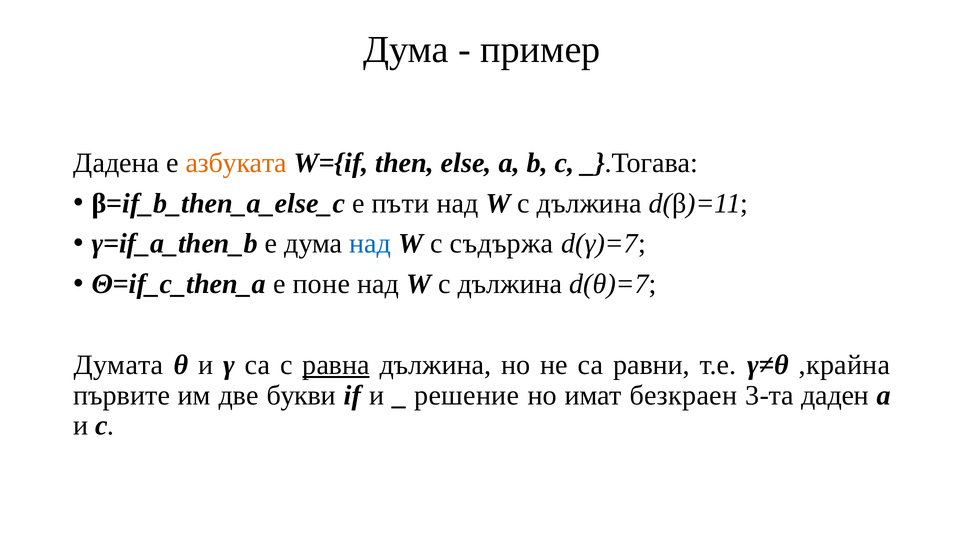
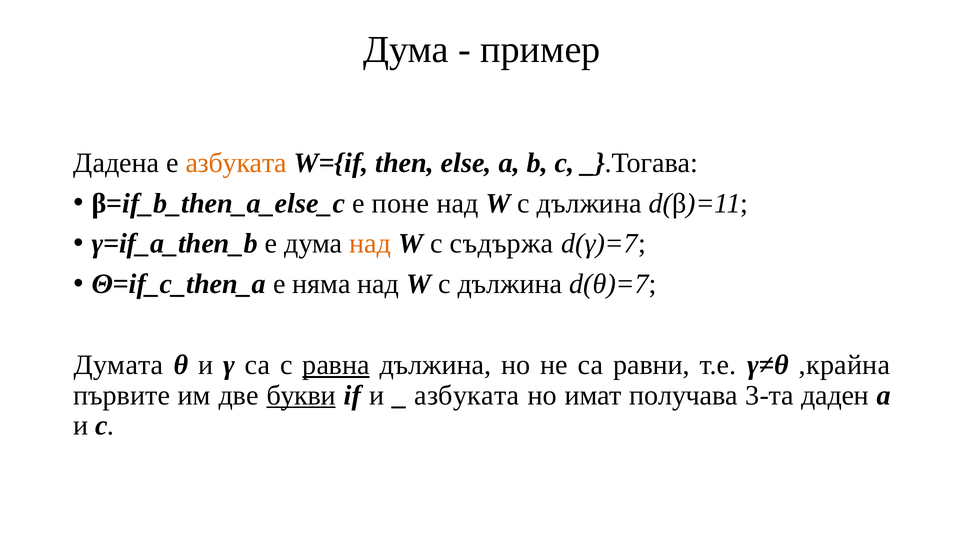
пъти: пъти -> поне
над at (370, 244) colour: blue -> orange
поне: поне -> няма
букви underline: none -> present
решение at (467, 395): решение -> азбуката
безкраен: безкраен -> получава
